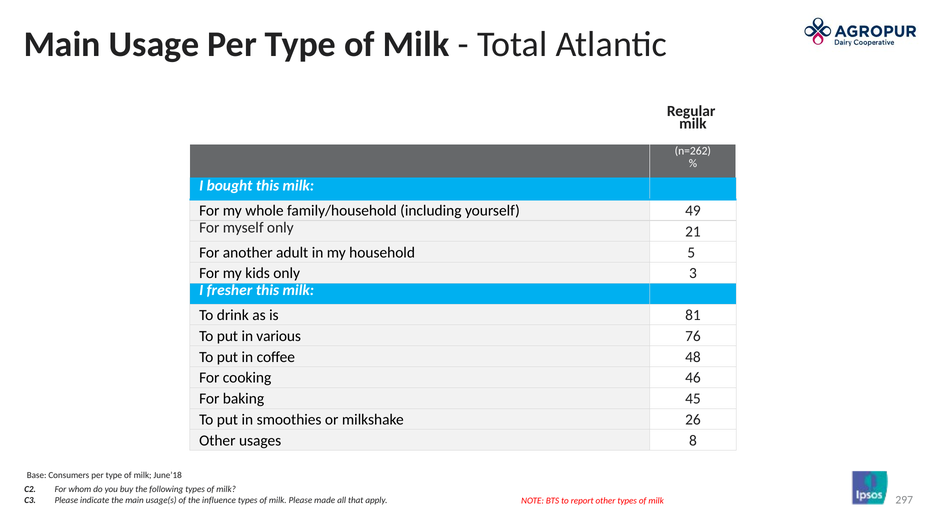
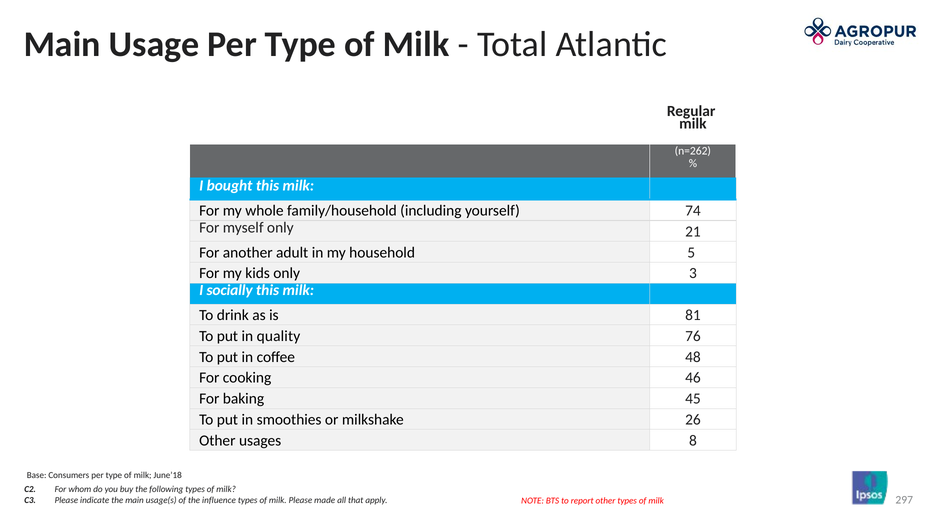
49: 49 -> 74
fresher: fresher -> socially
various: various -> quality
